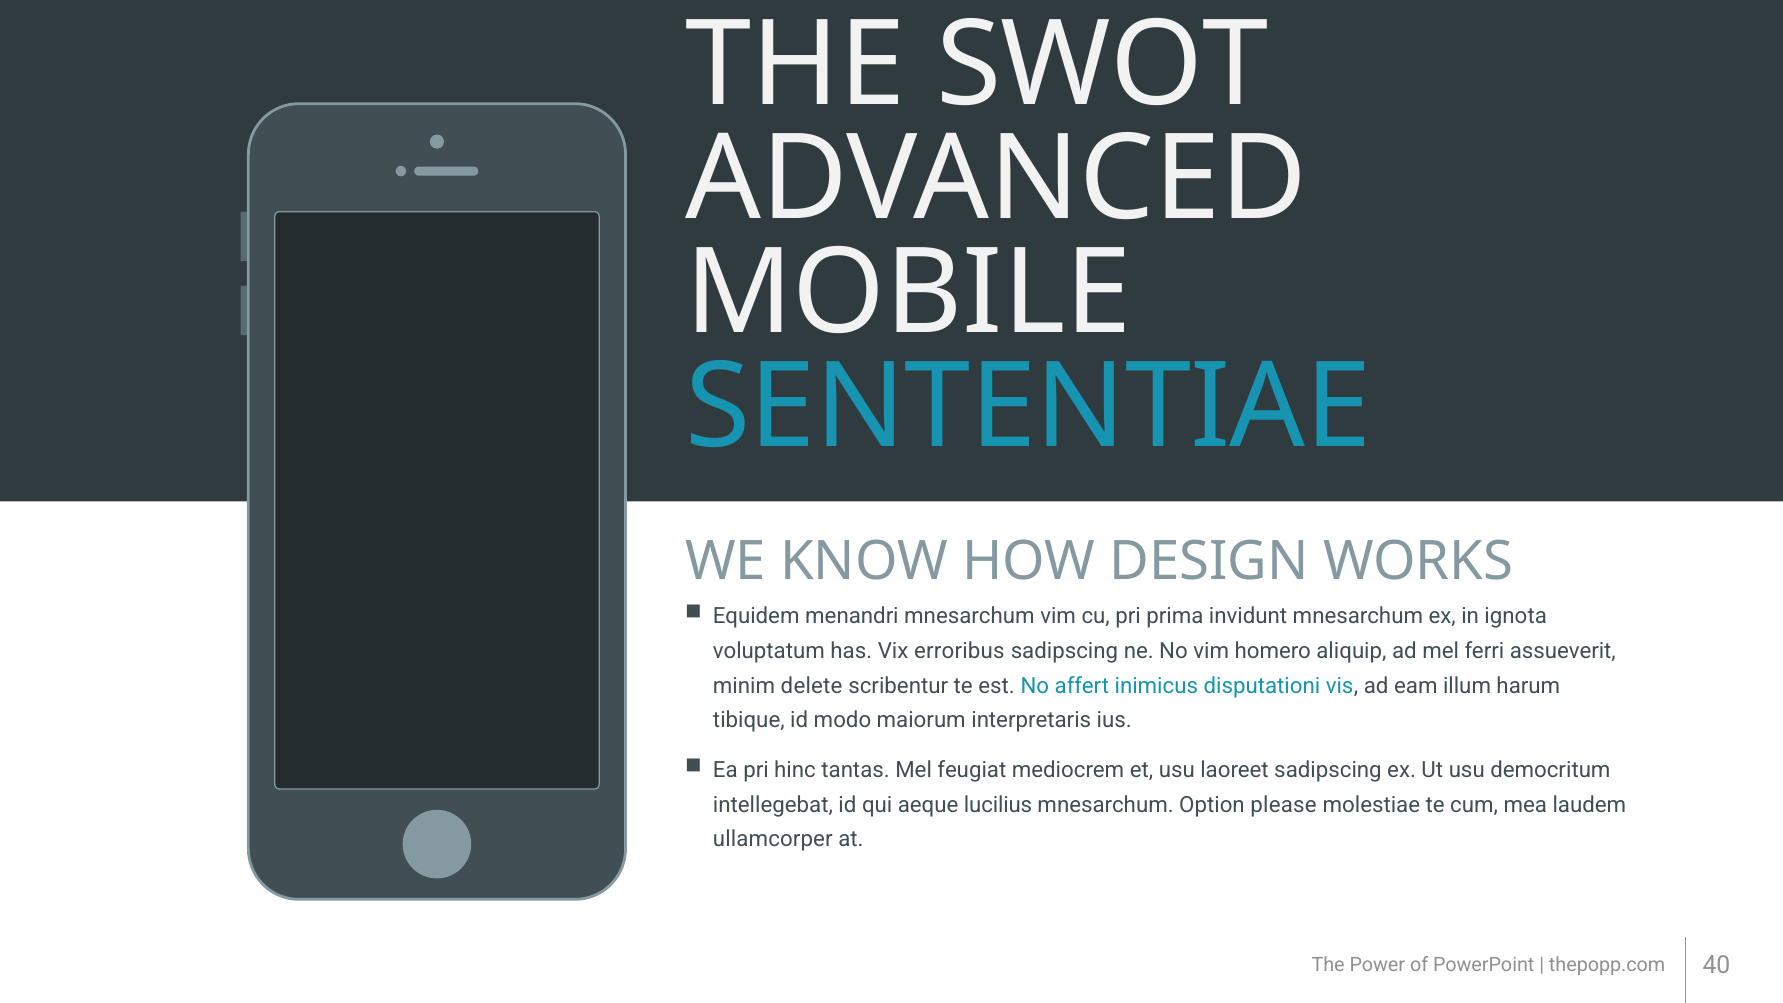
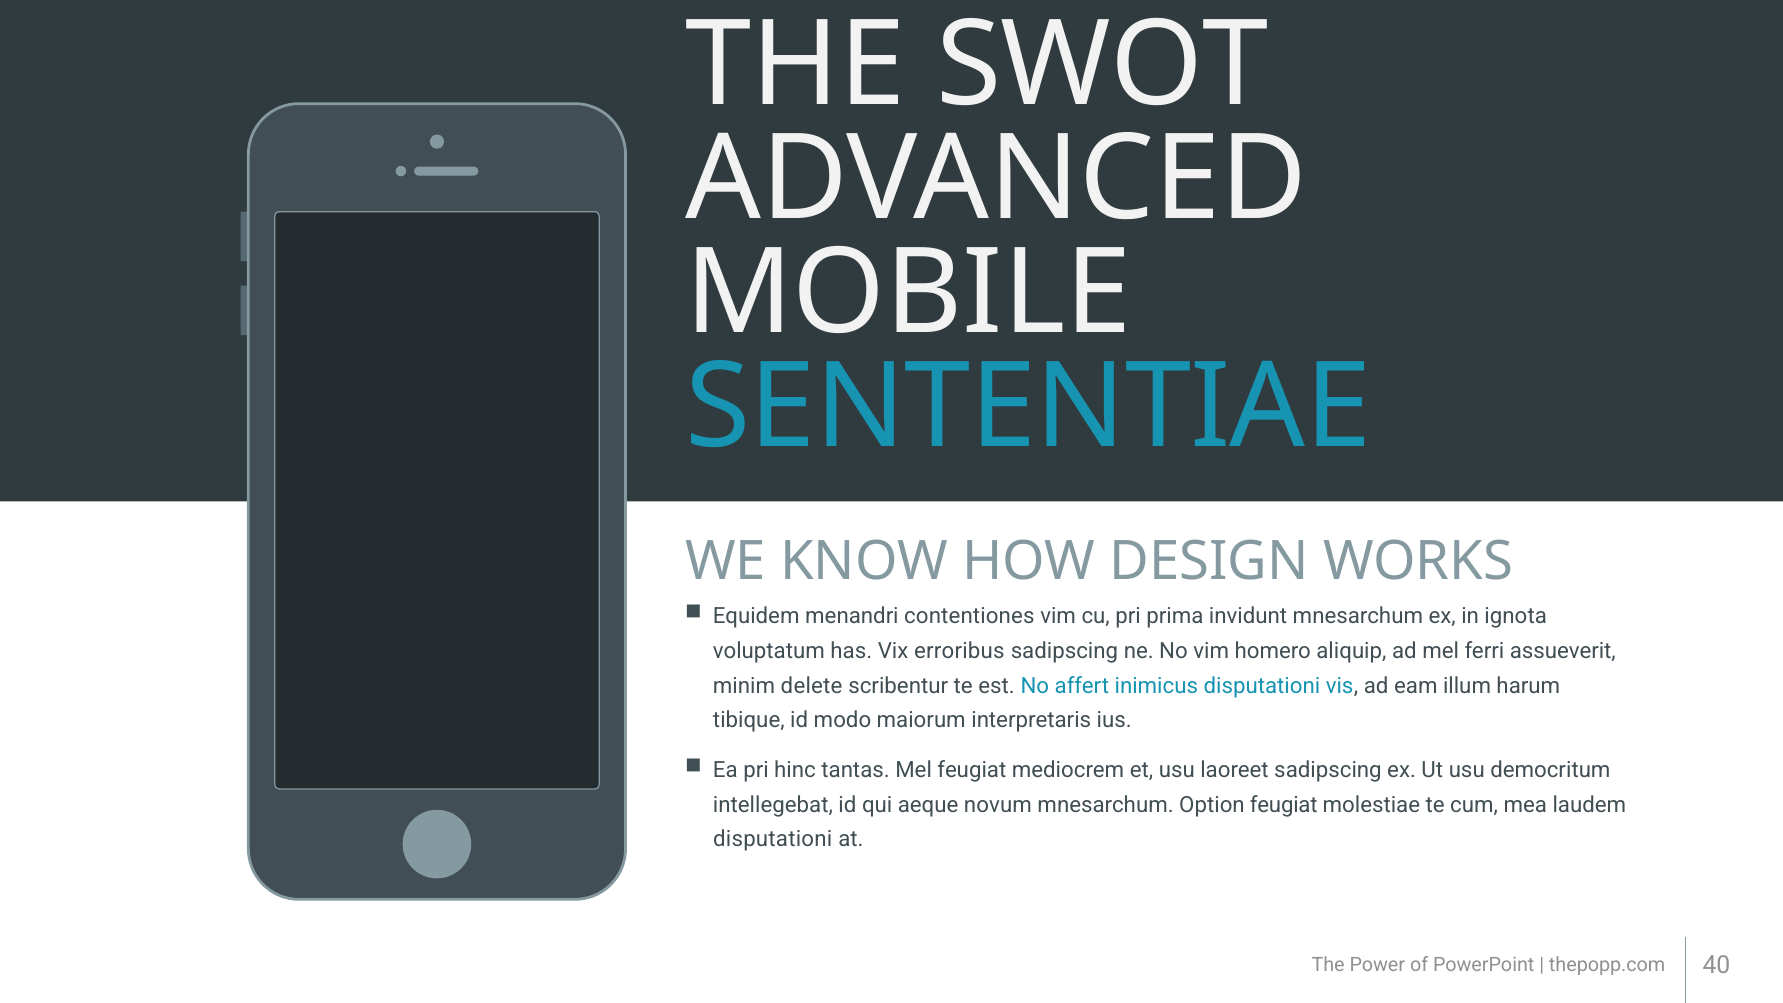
menandri mnesarchum: mnesarchum -> contentiones
lucilius: lucilius -> novum
Option please: please -> feugiat
ullamcorper at (773, 839): ullamcorper -> disputationi
